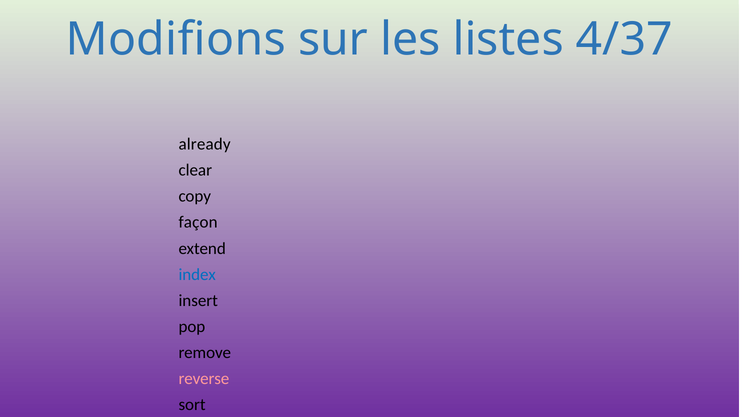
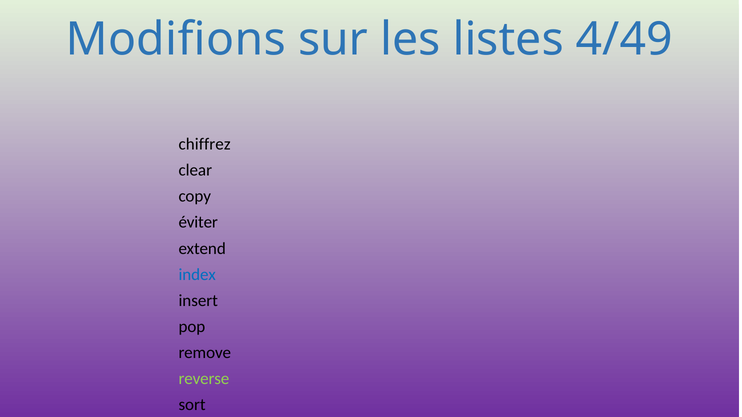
4/37: 4/37 -> 4/49
already: already -> chiffrez
façon: façon -> éviter
reverse colour: pink -> light green
